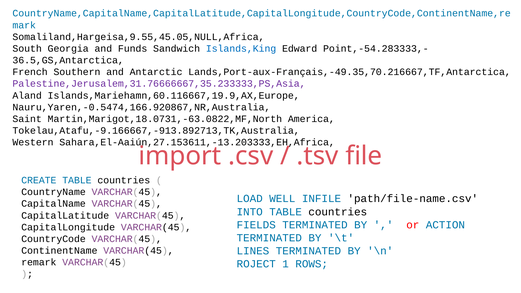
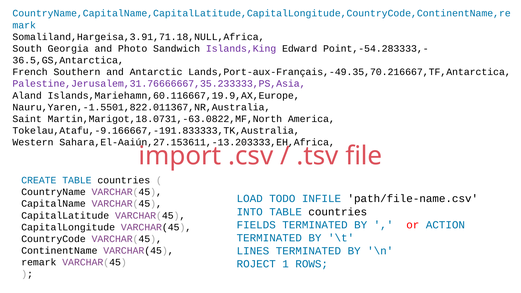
Somaliland,Hargeisa,9.55,45.05,NULL,Africa: Somaliland,Hargeisa,9.55,45.05,NULL,Africa -> Somaliland,Hargeisa,3.91,71.18,NULL,Africa
Funds: Funds -> Photo
Islands,King colour: blue -> purple
Nauru,Yaren,-0.5474,166.920867,NR,Australia: Nauru,Yaren,-0.5474,166.920867,NR,Australia -> Nauru,Yaren,-1.5501,822.011367,NR,Australia
Tokelau,Atafu,-9.166667,-913.892713,TK,Australia: Tokelau,Atafu,-9.166667,-913.892713,TK,Australia -> Tokelau,Atafu,-9.166667,-191.833333,TK,Australia
WELL: WELL -> TODO
